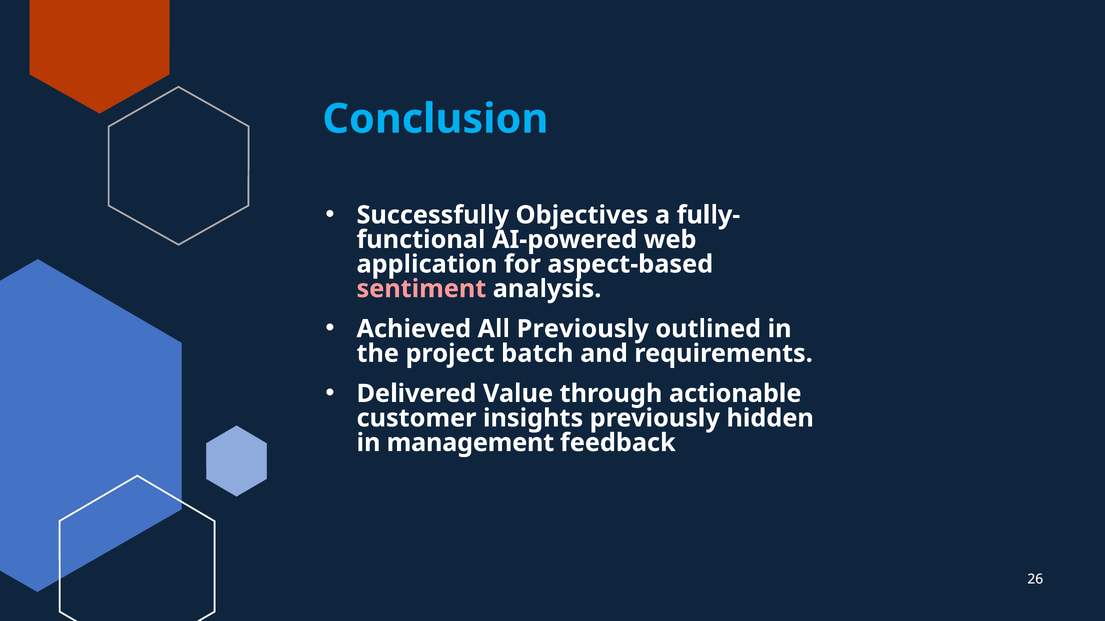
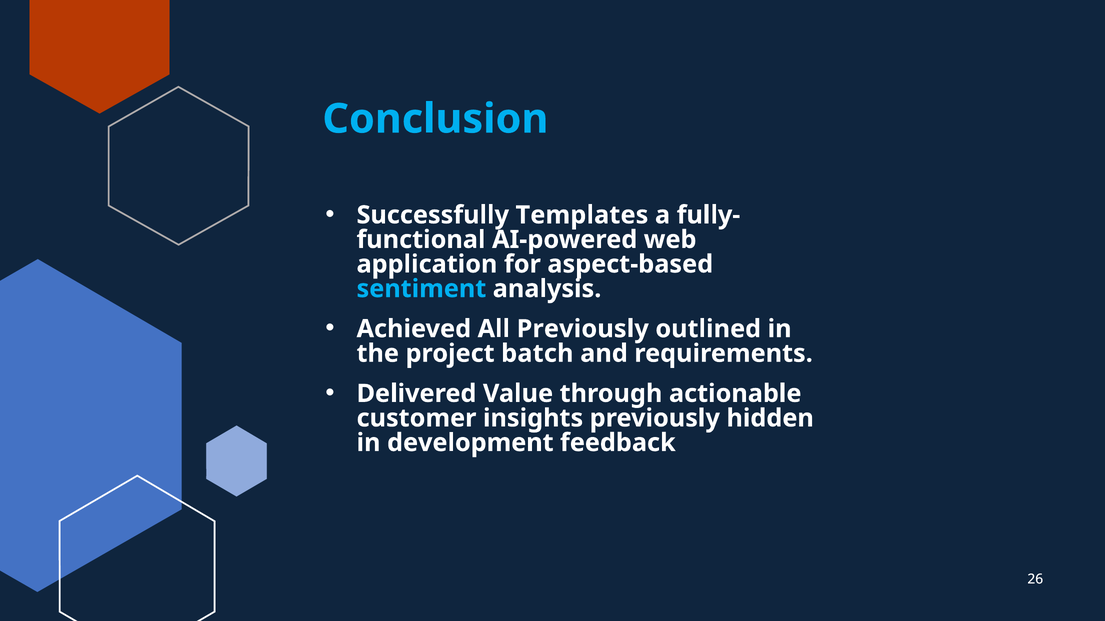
Objectives: Objectives -> Templates
sentiment colour: pink -> light blue
management: management -> development
